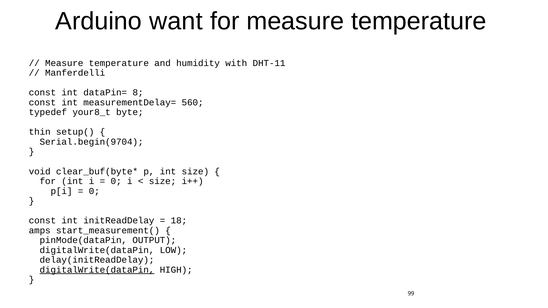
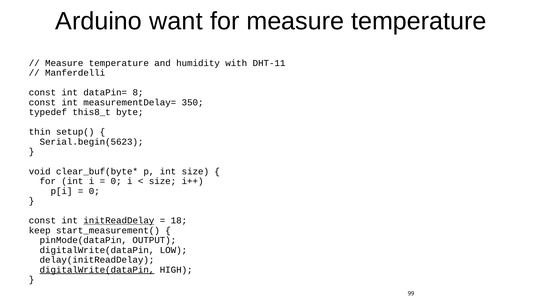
560: 560 -> 350
your8_t: your8_t -> this8_t
Serial.begin(9704: Serial.begin(9704 -> Serial.begin(5623
initReadDelay underline: none -> present
amps: amps -> keep
